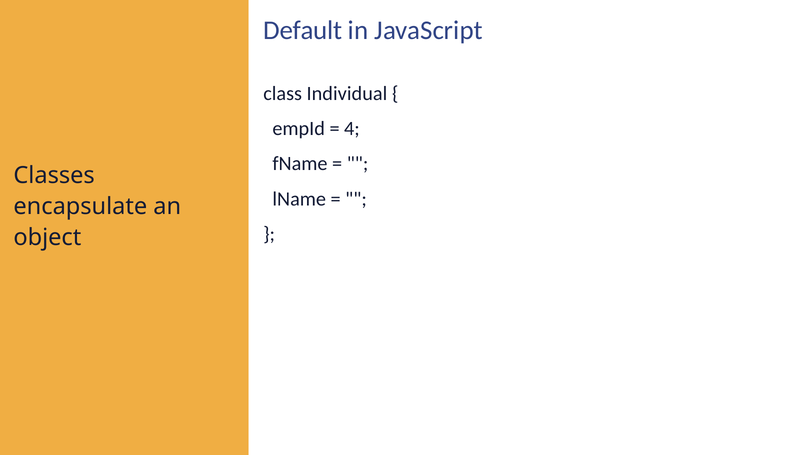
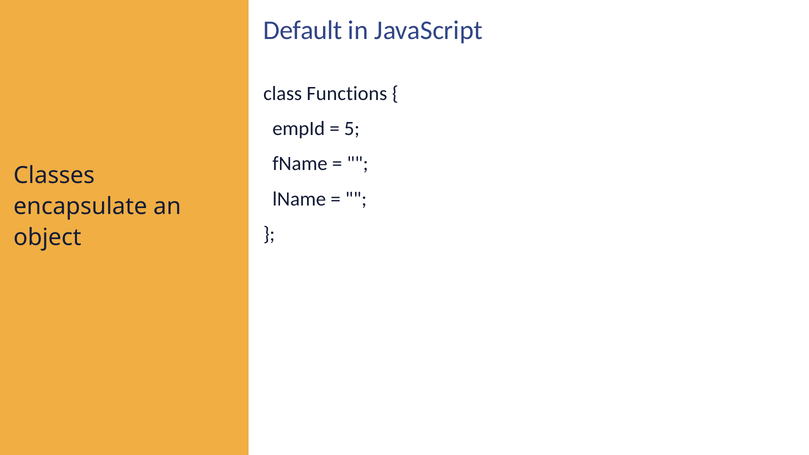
Individual: Individual -> Functions
4: 4 -> 5
